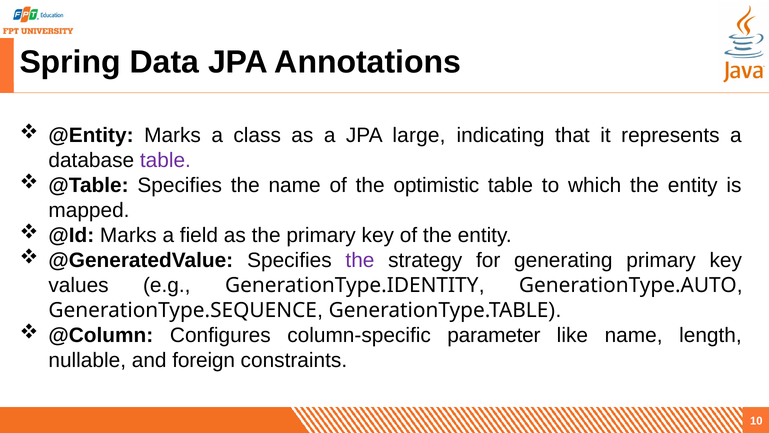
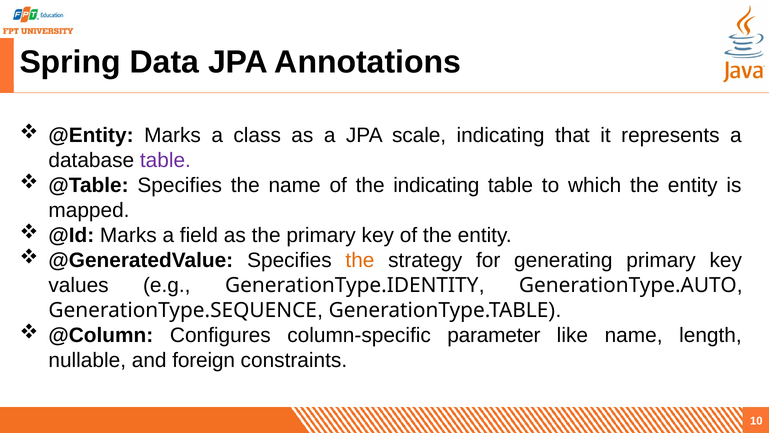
large: large -> scale
the optimistic: optimistic -> indicating
the at (360, 260) colour: purple -> orange
